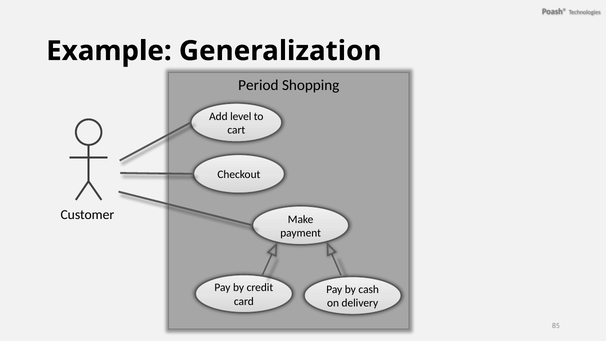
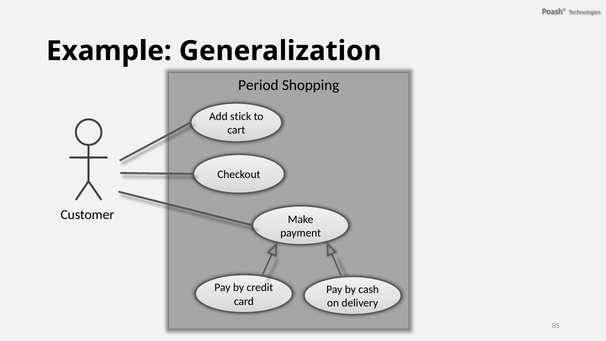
level: level -> stick
